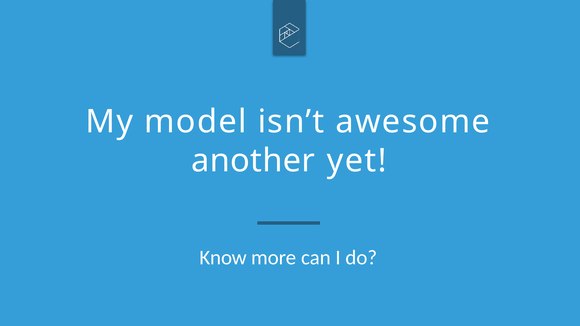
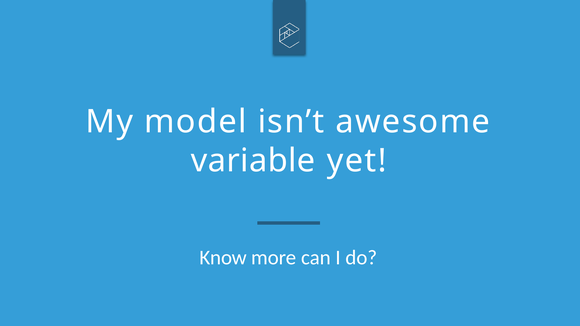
another: another -> variable
